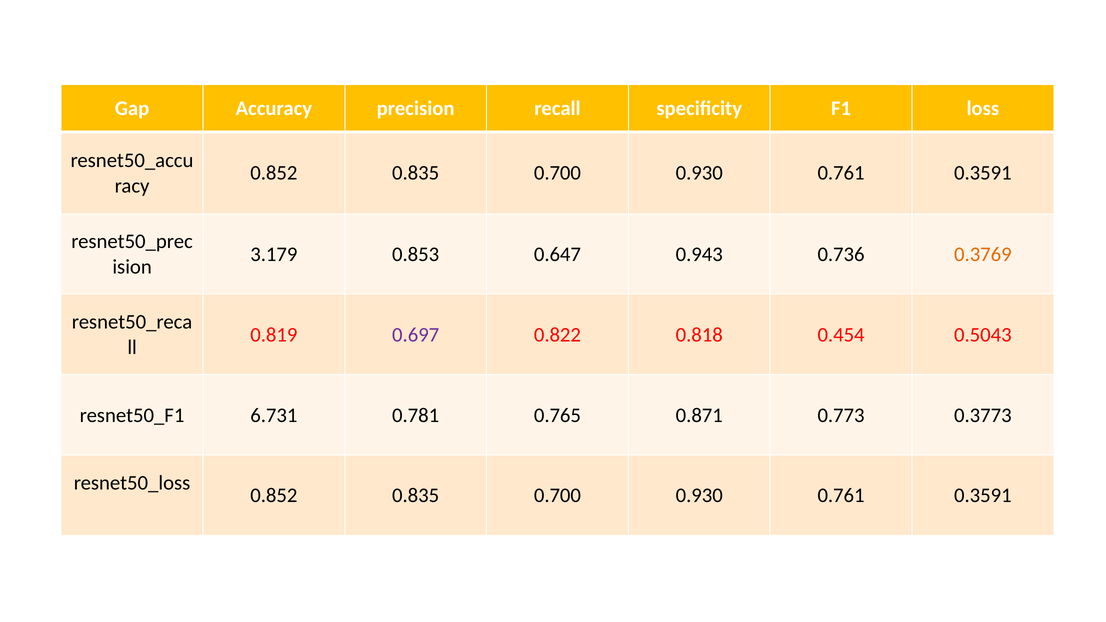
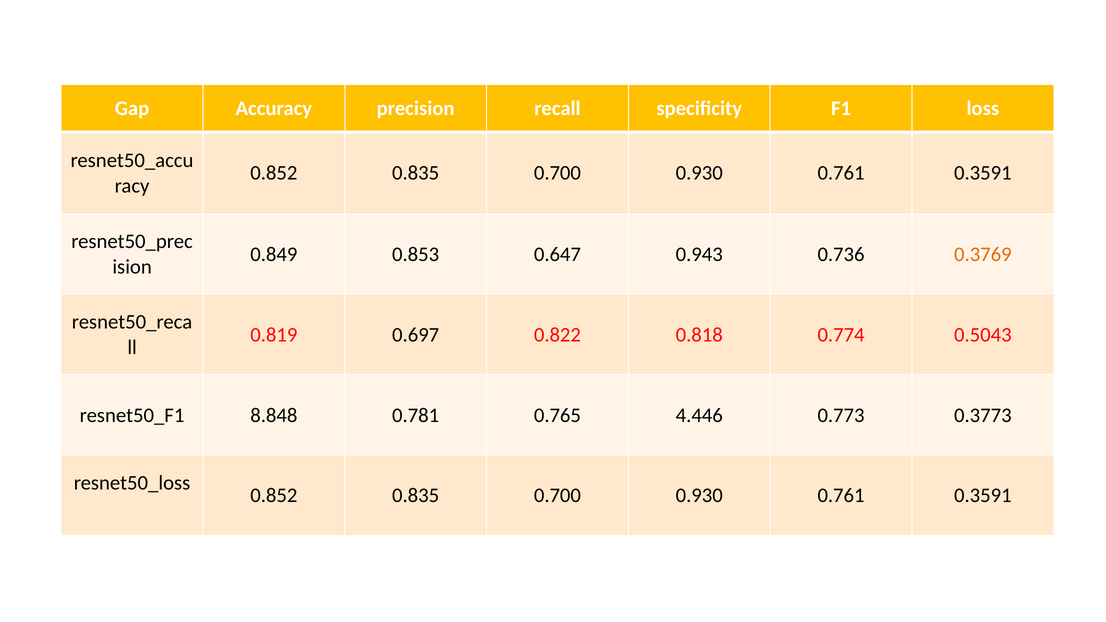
3.179: 3.179 -> 0.849
0.697 colour: purple -> black
0.454: 0.454 -> 0.774
6.731: 6.731 -> 8.848
0.871: 0.871 -> 4.446
